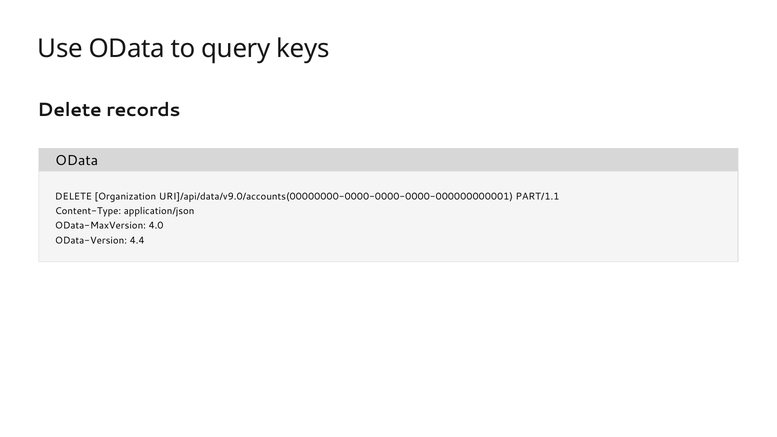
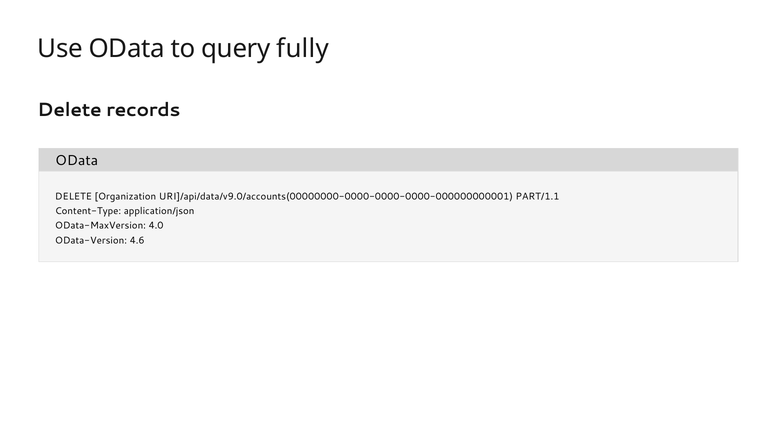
keys: keys -> fully
4.4: 4.4 -> 4.6
